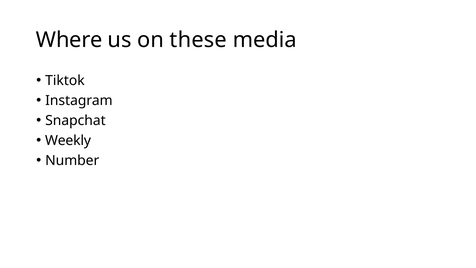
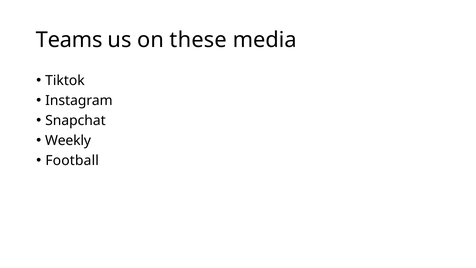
Where: Where -> Teams
Number: Number -> Football
